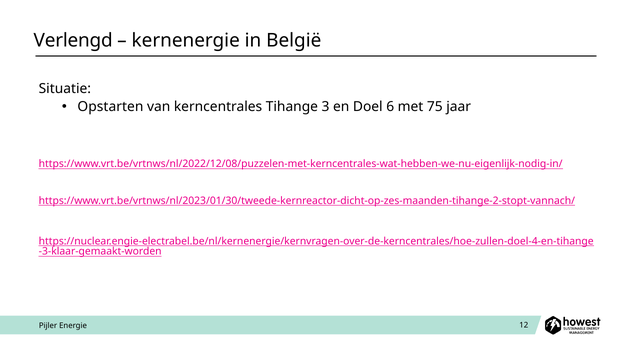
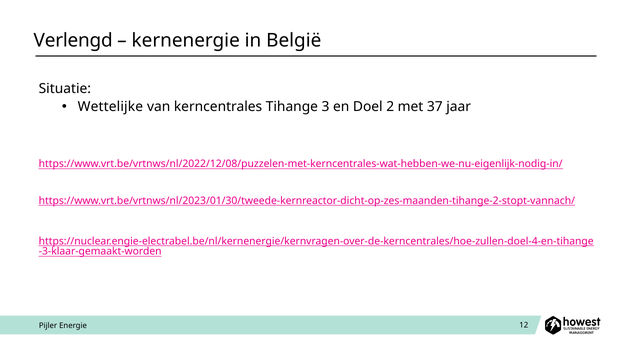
Opstarten: Opstarten -> Wettelijke
6: 6 -> 2
75: 75 -> 37
